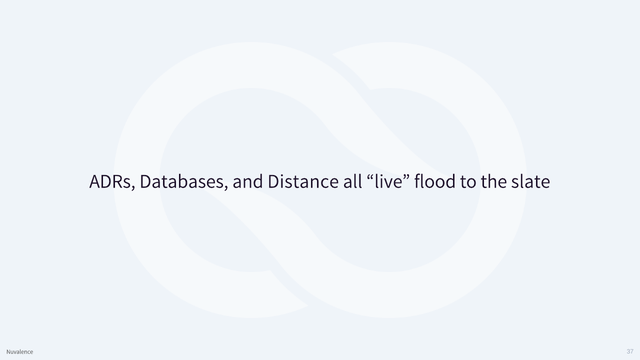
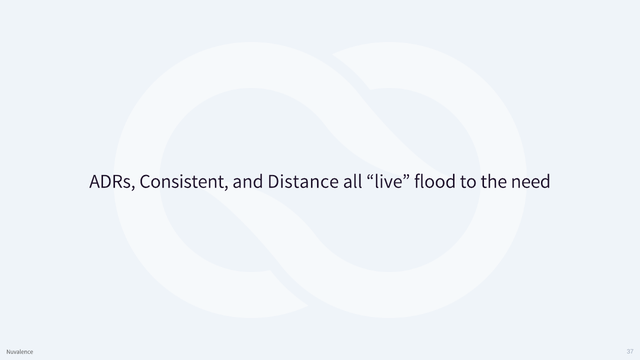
Databases: Databases -> Consistent
slate: slate -> need
